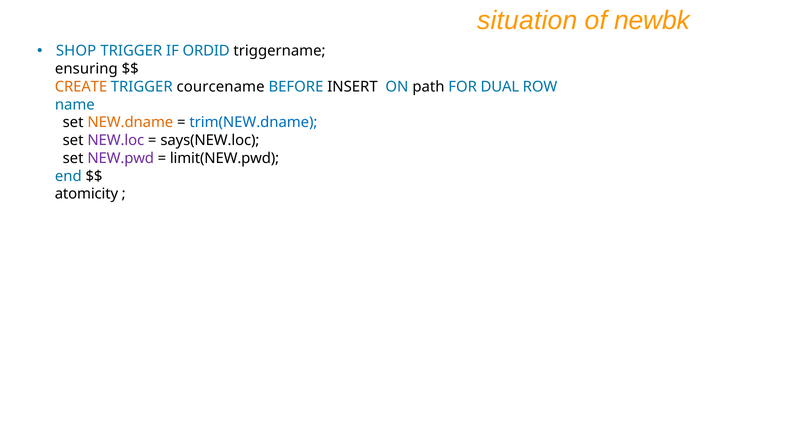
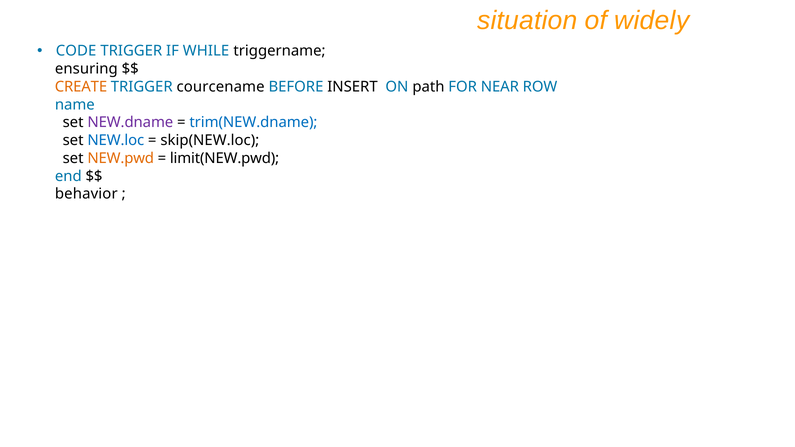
newbk: newbk -> widely
SHOP: SHOP -> CODE
ORDID: ORDID -> WHILE
DUAL: DUAL -> NEAR
NEW.dname colour: orange -> purple
NEW.loc colour: purple -> blue
says(NEW.loc: says(NEW.loc -> skip(NEW.loc
NEW.pwd colour: purple -> orange
atomicity: atomicity -> behavior
